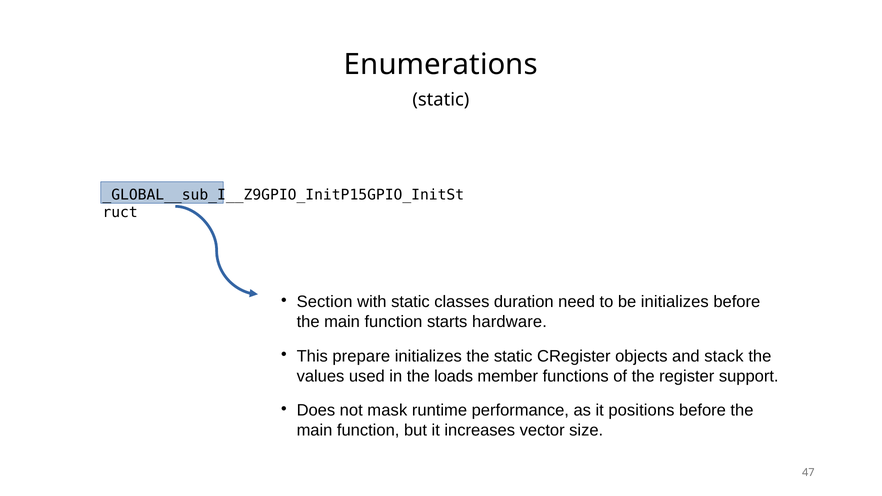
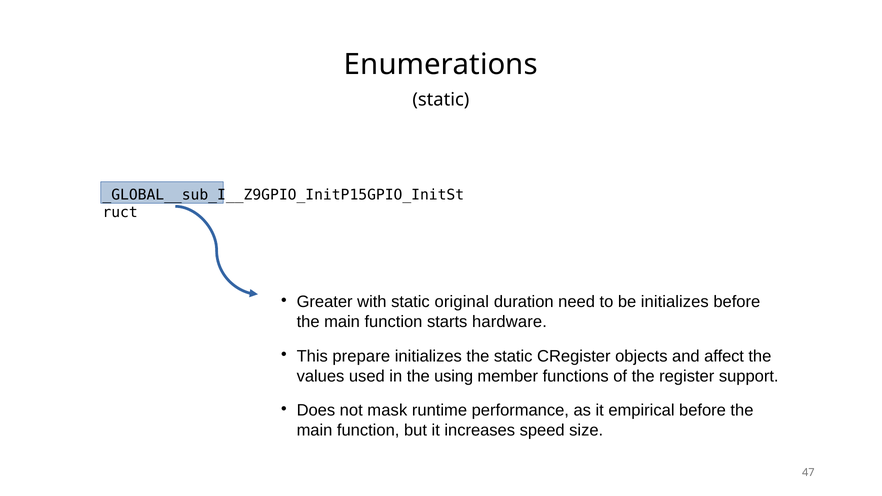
Section: Section -> Greater
classes: classes -> original
stack: stack -> affect
loads: loads -> using
positions: positions -> empirical
vector: vector -> speed
